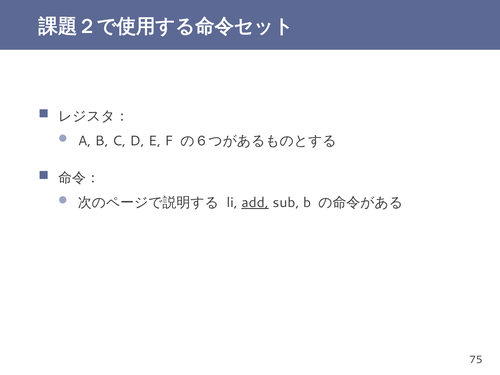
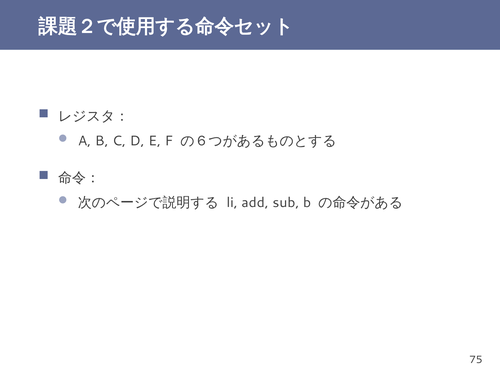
add underline: present -> none
